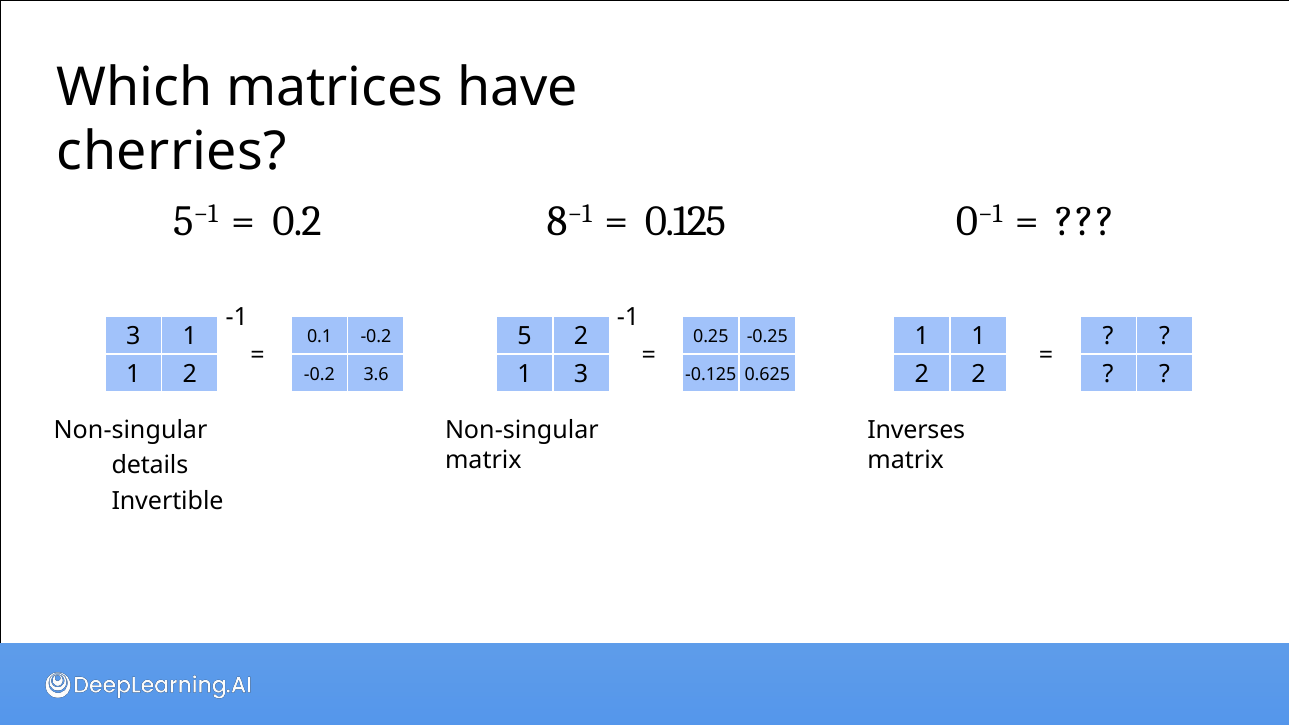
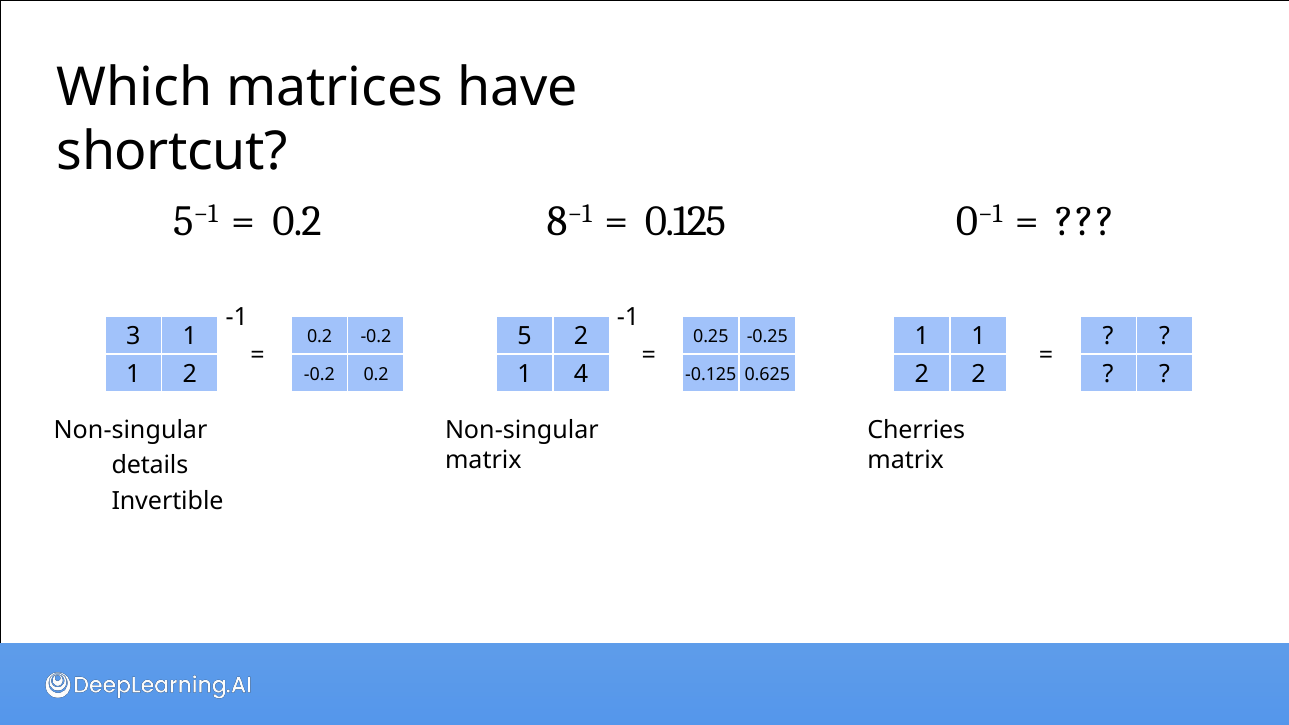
cherries: cherries -> shortcut
0.1 at (320, 336): 0.1 -> 0.2
1 3: 3 -> 4
-0.2 3.6: 3.6 -> 0.2
Inverses: Inverses -> Cherries
